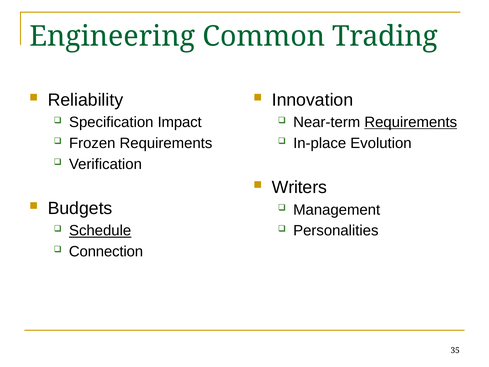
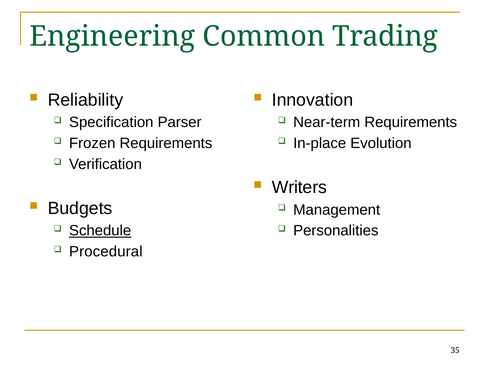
Impact: Impact -> Parser
Requirements at (411, 122) underline: present -> none
Connection: Connection -> Procedural
